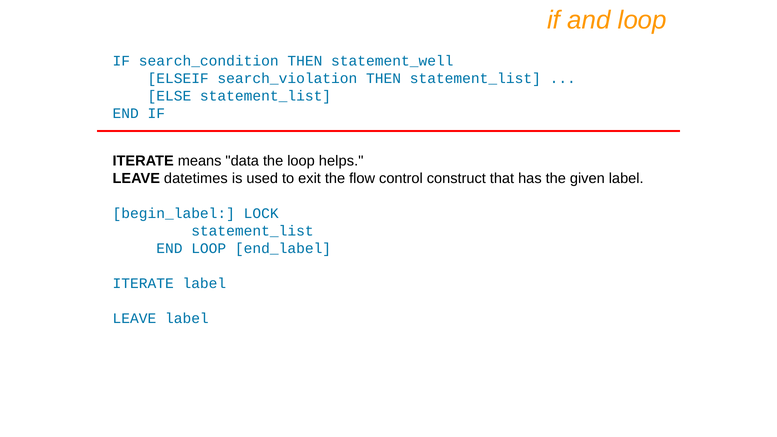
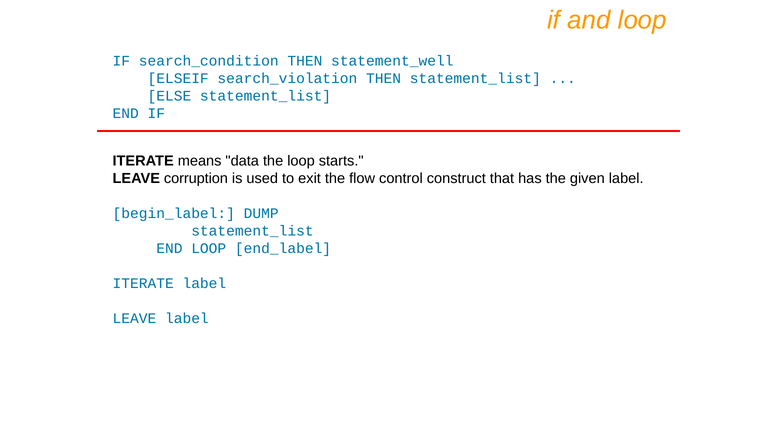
helps: helps -> starts
datetimes: datetimes -> corruption
LOCK: LOCK -> DUMP
